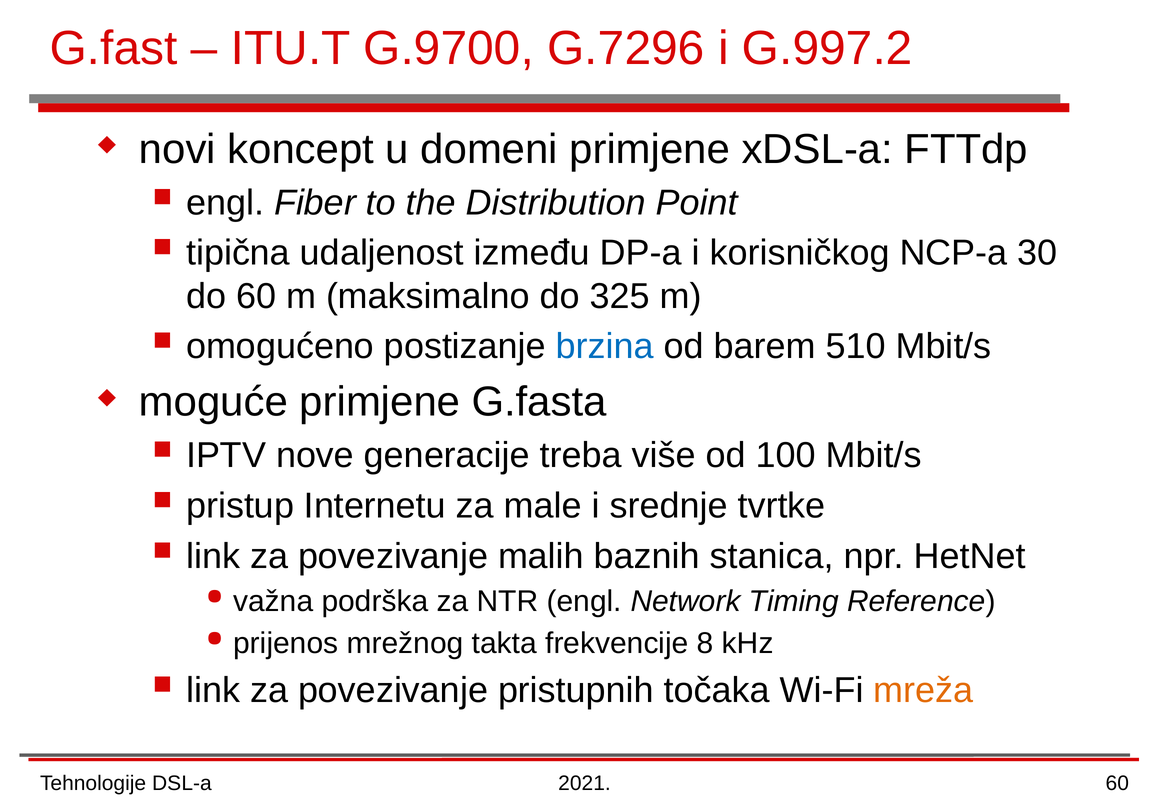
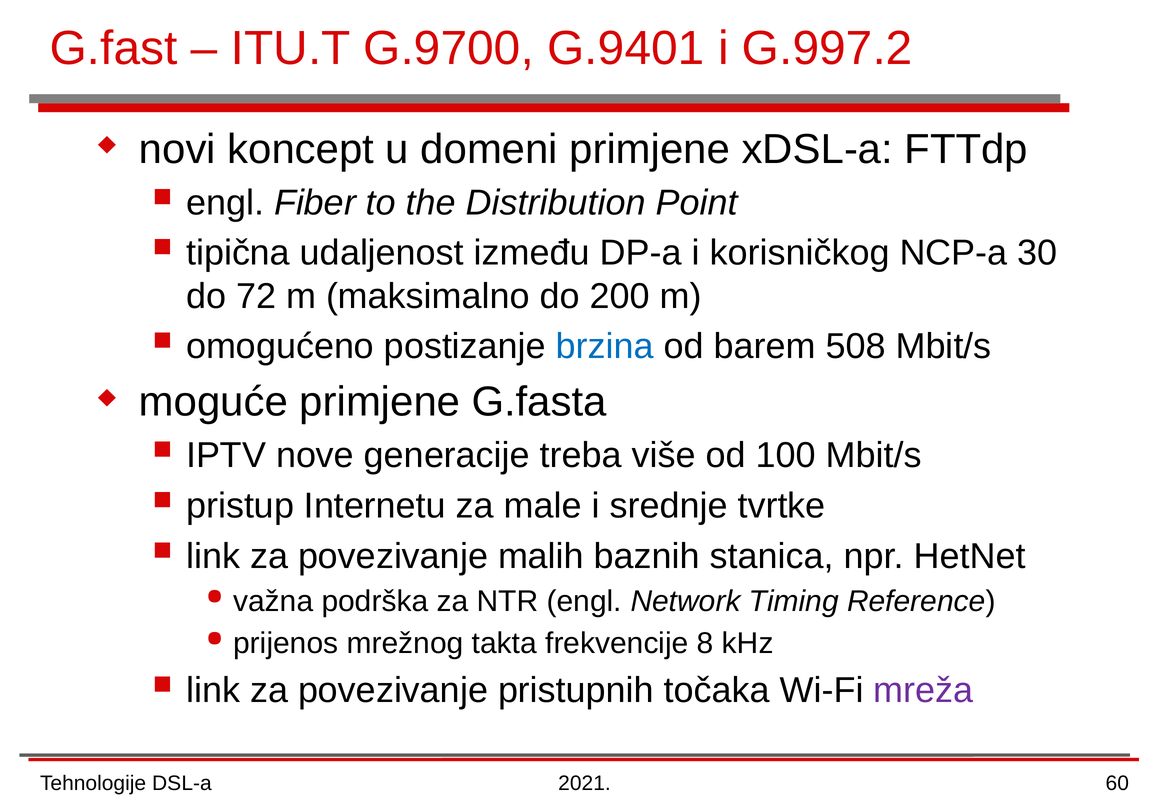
G.7296: G.7296 -> G.9401
do 60: 60 -> 72
325: 325 -> 200
510: 510 -> 508
mreža colour: orange -> purple
